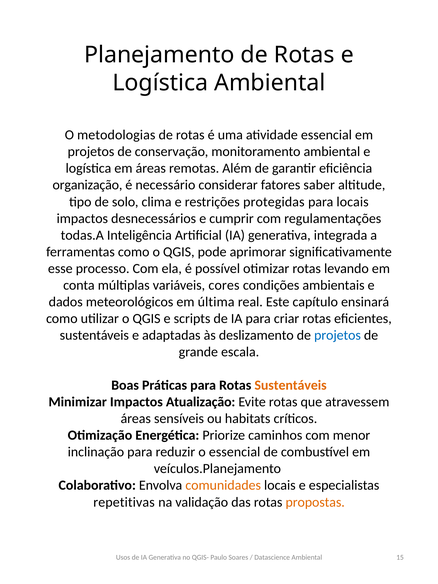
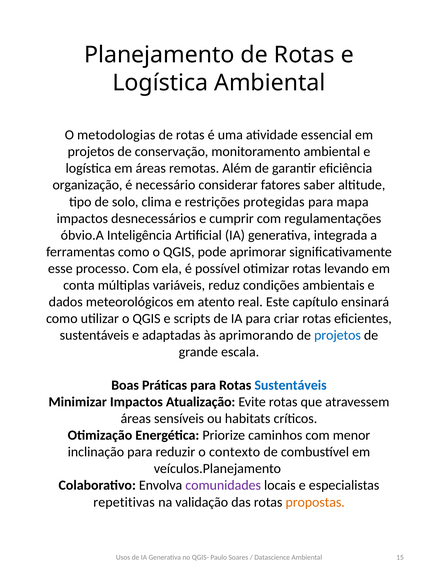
para locais: locais -> mapa
todas.A: todas.A -> óbvio.A
cores: cores -> reduz
última: última -> atento
deslizamento: deslizamento -> aprimorando
Sustentáveis at (291, 385) colour: orange -> blue
o essencial: essencial -> contexto
comunidades colour: orange -> purple
